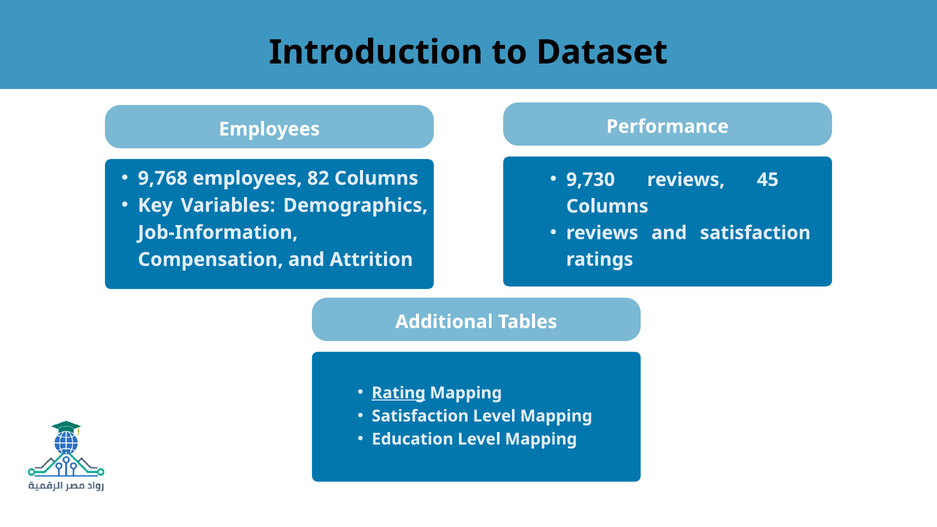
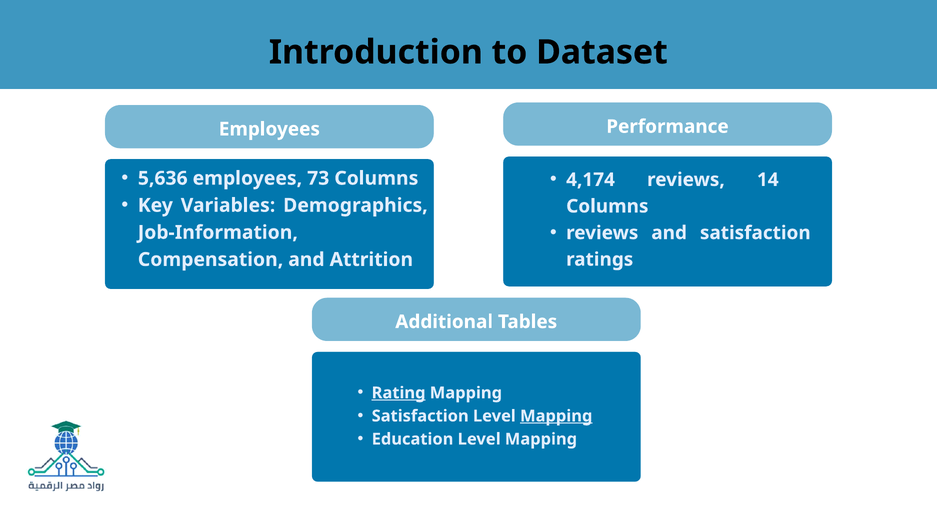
9,768: 9,768 -> 5,636
82: 82 -> 73
9,730: 9,730 -> 4,174
45: 45 -> 14
Mapping at (556, 416) underline: none -> present
